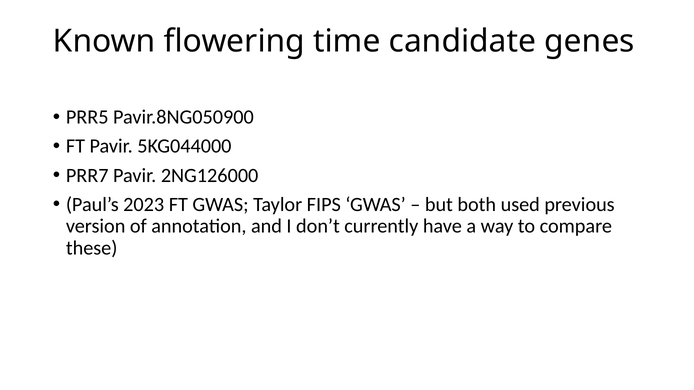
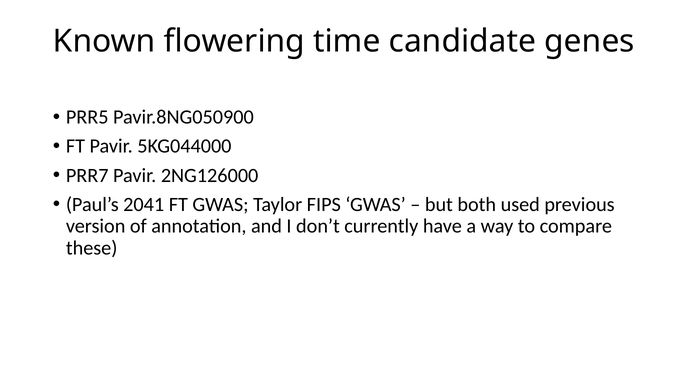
2023: 2023 -> 2041
